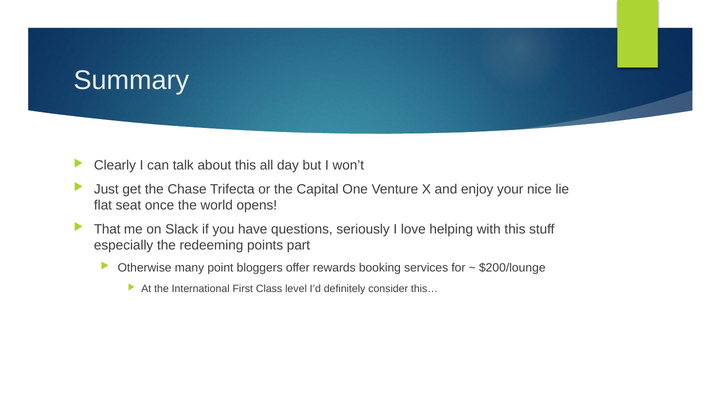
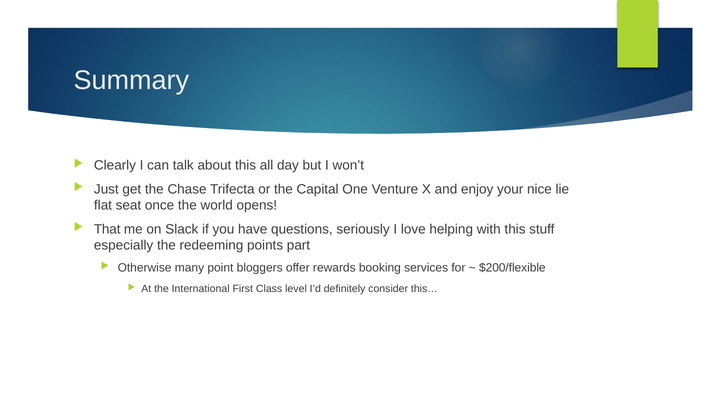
$200/lounge: $200/lounge -> $200/flexible
